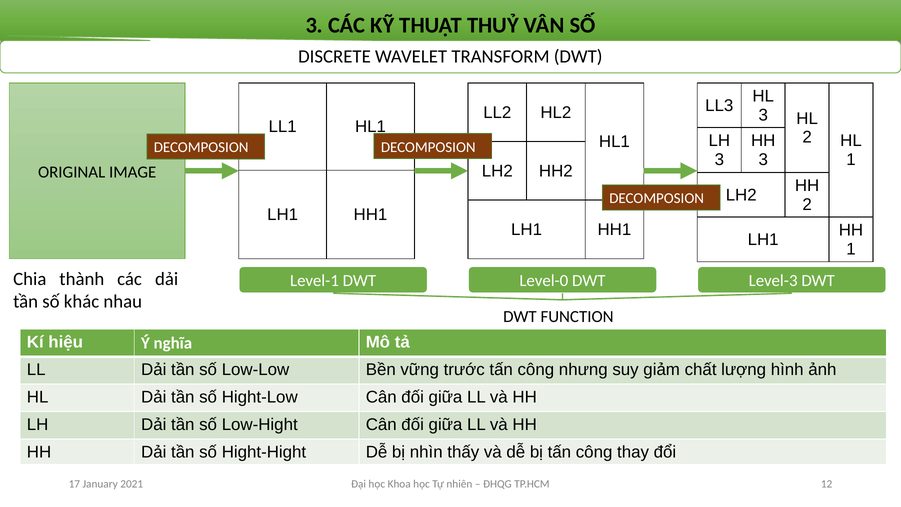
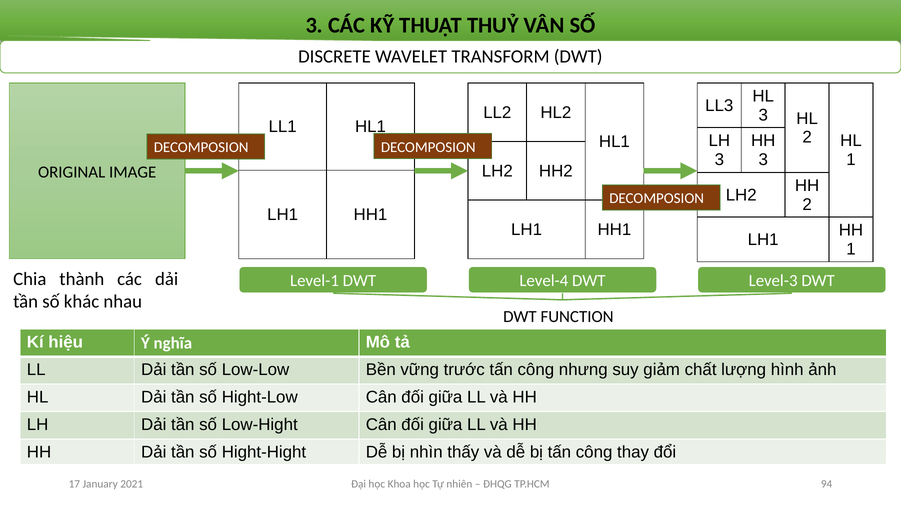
Level-0: Level-0 -> Level-4
12: 12 -> 94
